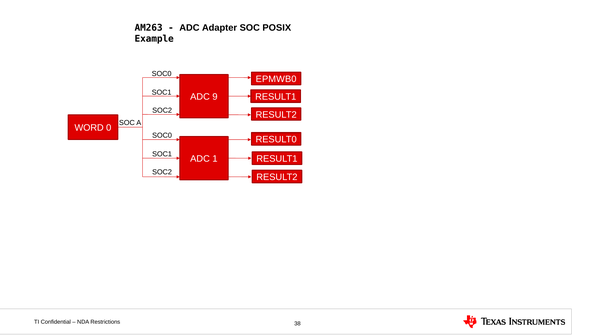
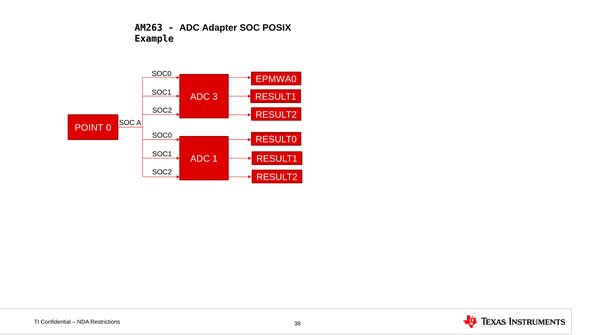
EPMWB0: EPMWB0 -> EPMWA0
9: 9 -> 3
WORD: WORD -> POINT
